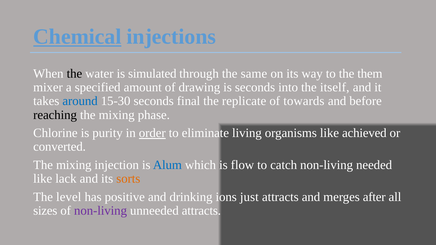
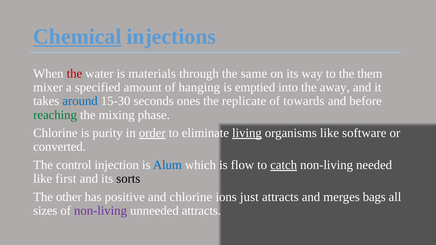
the at (74, 74) colour: black -> red
simulated: simulated -> materials
drawing: drawing -> hanging
is seconds: seconds -> emptied
itself: itself -> away
final: final -> ones
reaching colour: black -> green
living underline: none -> present
achieved: achieved -> software
mixing at (74, 165): mixing -> control
catch underline: none -> present
lack: lack -> first
sorts colour: orange -> black
level: level -> other
and drinking: drinking -> chlorine
after: after -> bags
